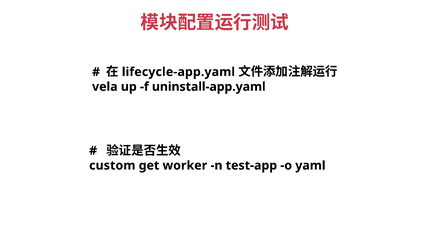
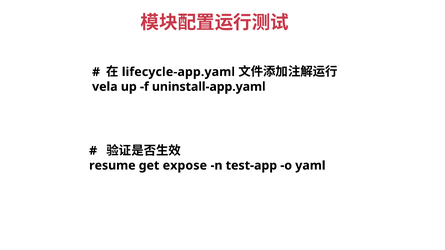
custom: custom -> resume
worker: worker -> expose
